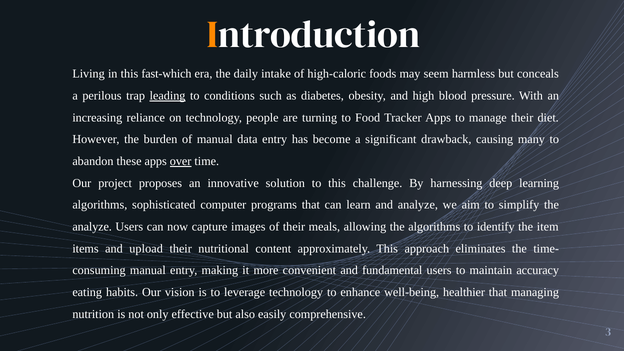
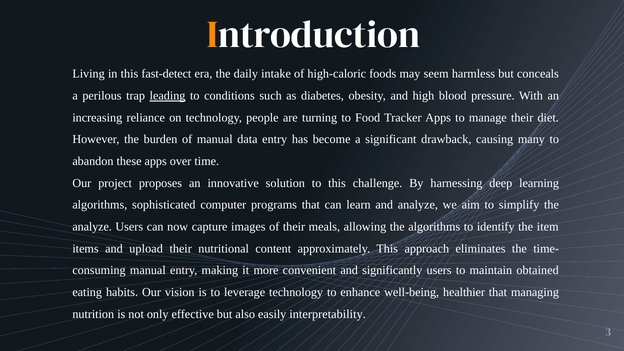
fast-which: fast-which -> fast-detect
over underline: present -> none
fundamental: fundamental -> significantly
accuracy: accuracy -> obtained
comprehensive: comprehensive -> interpretability
